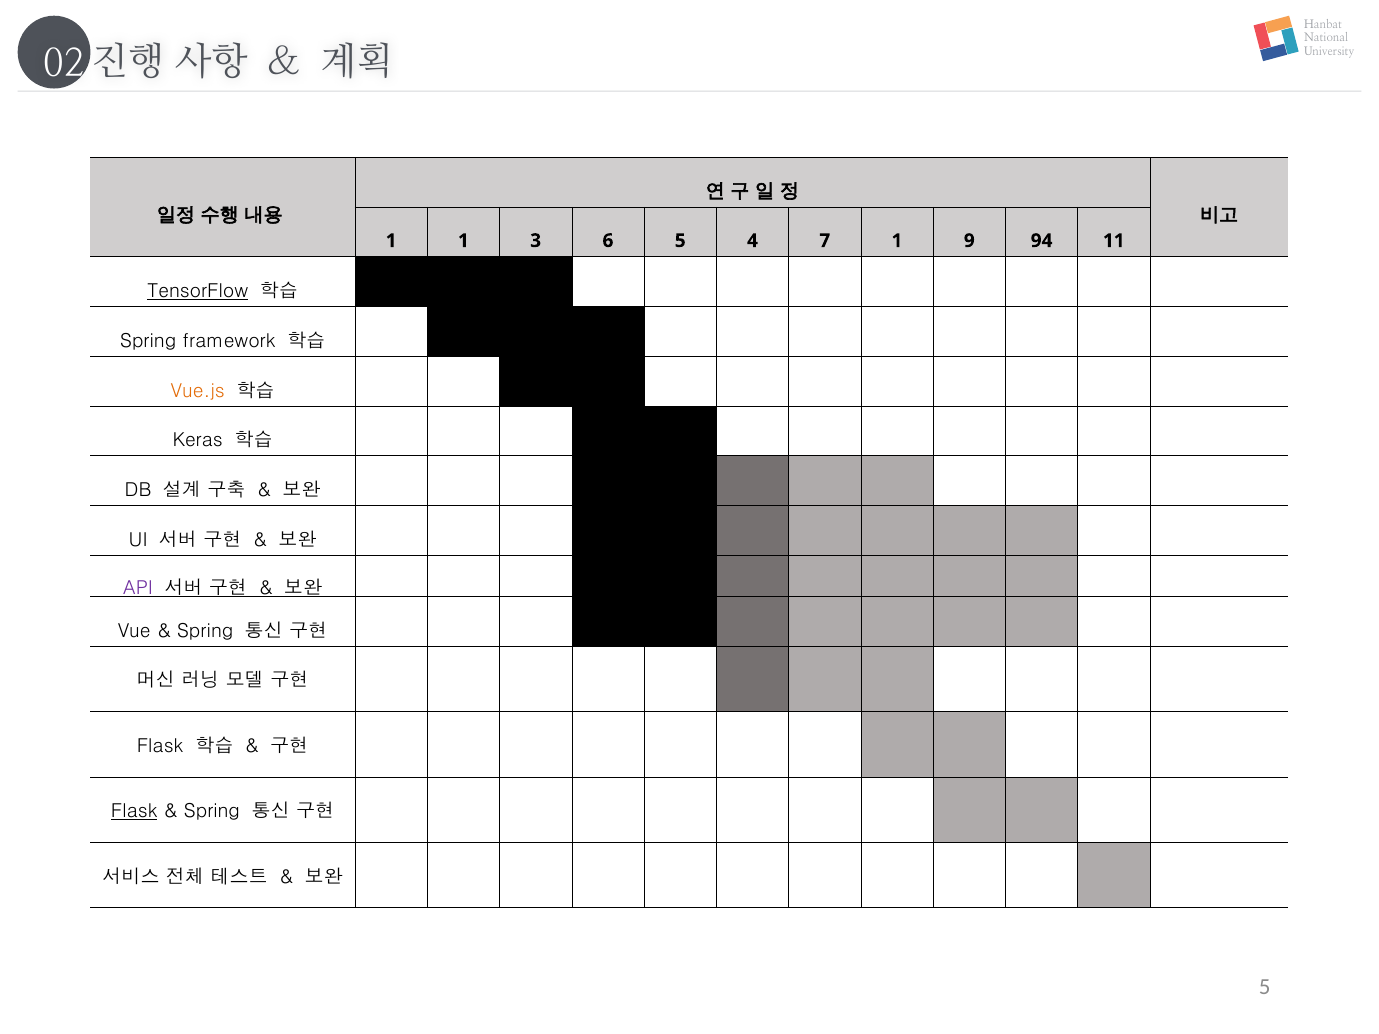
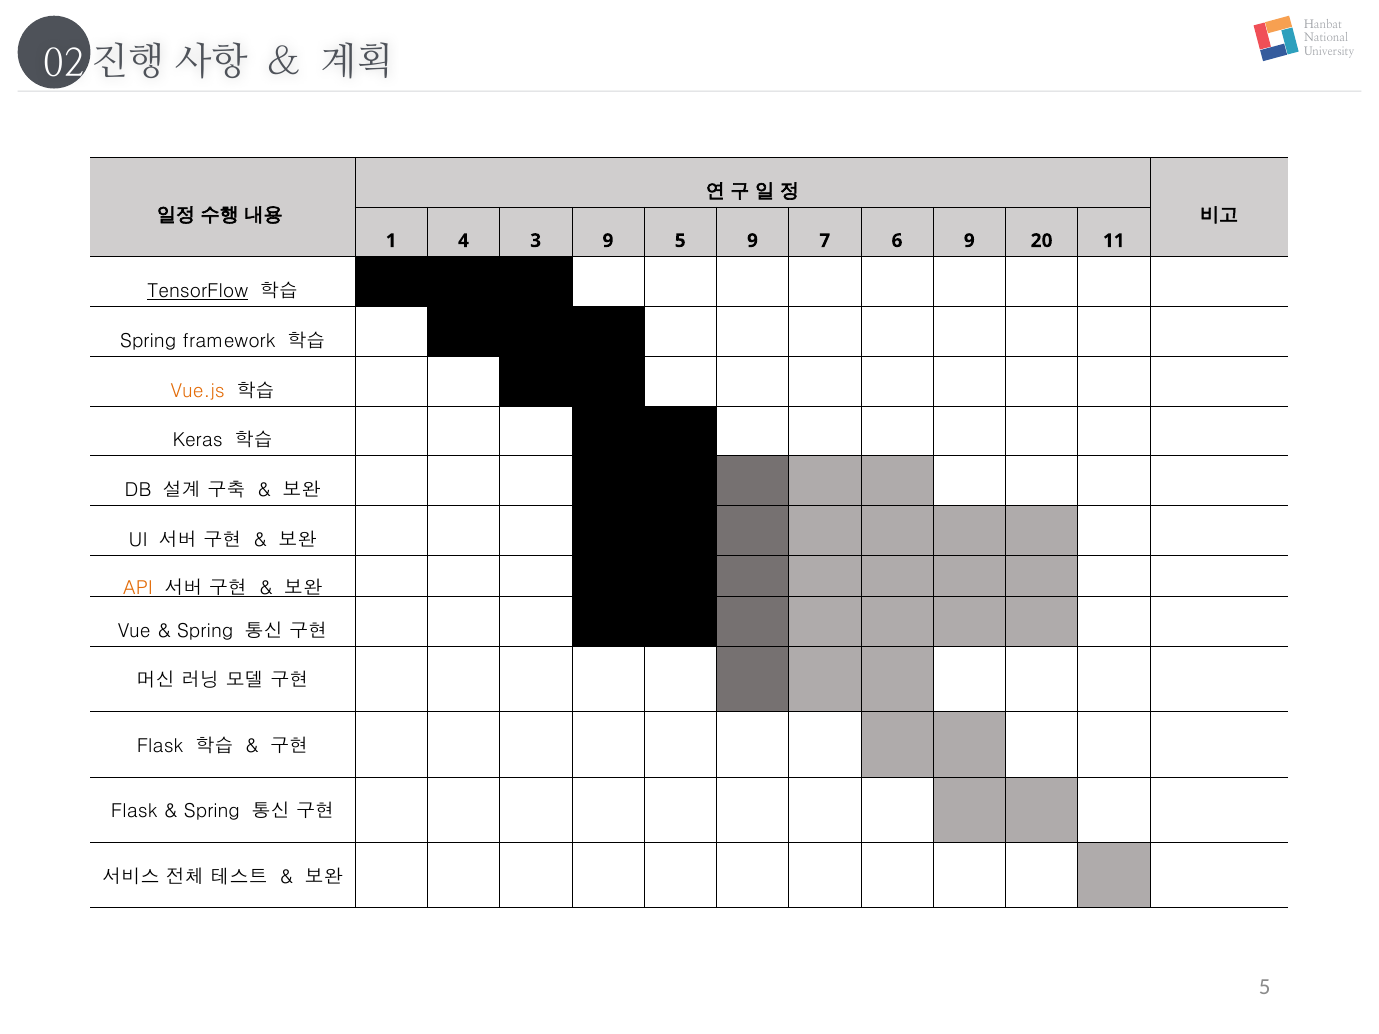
1 1: 1 -> 4
3 6: 6 -> 9
5 4: 4 -> 9
7 1: 1 -> 6
94: 94 -> 20
API colour: purple -> orange
Flask at (134, 812) underline: present -> none
